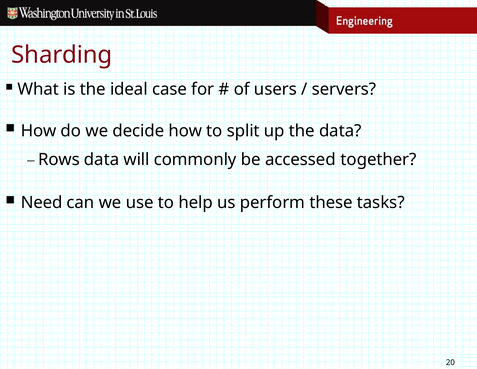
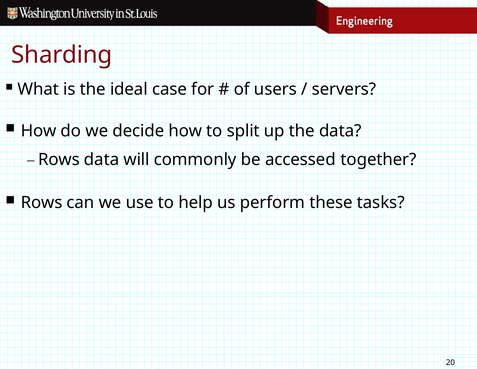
Need at (42, 202): Need -> Rows
